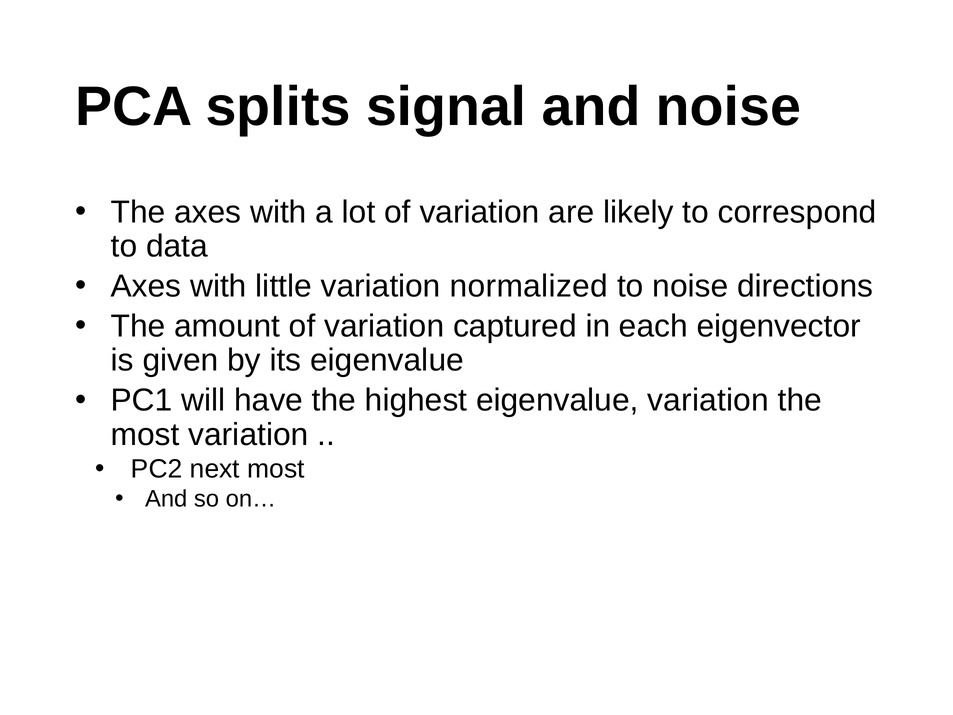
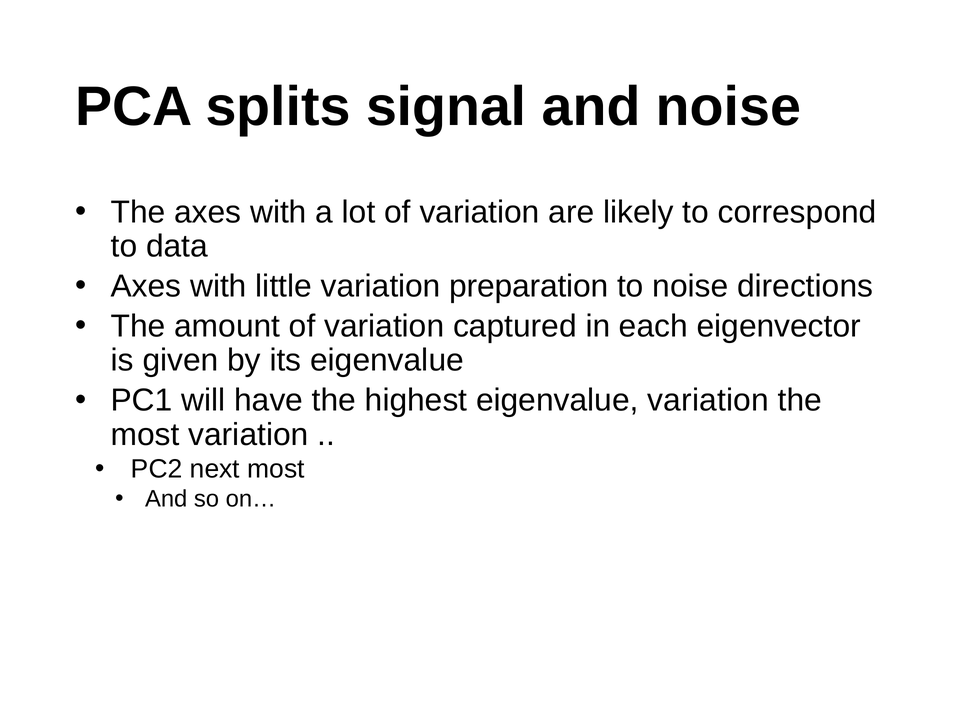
normalized: normalized -> preparation
